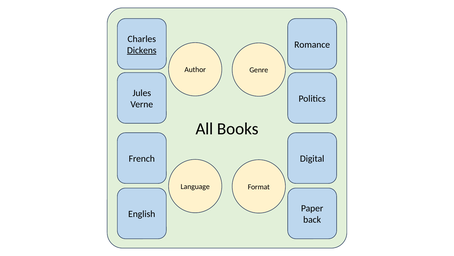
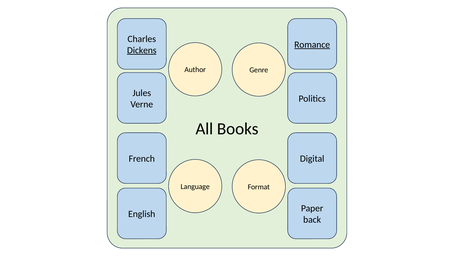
Romance underline: none -> present
